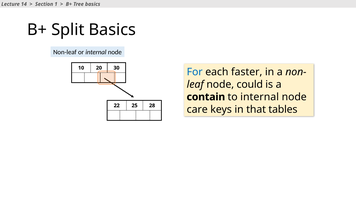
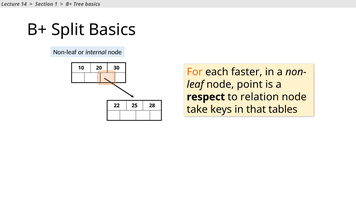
For colour: blue -> orange
could: could -> point
contain: contain -> respect
to internal: internal -> relation
care: care -> take
